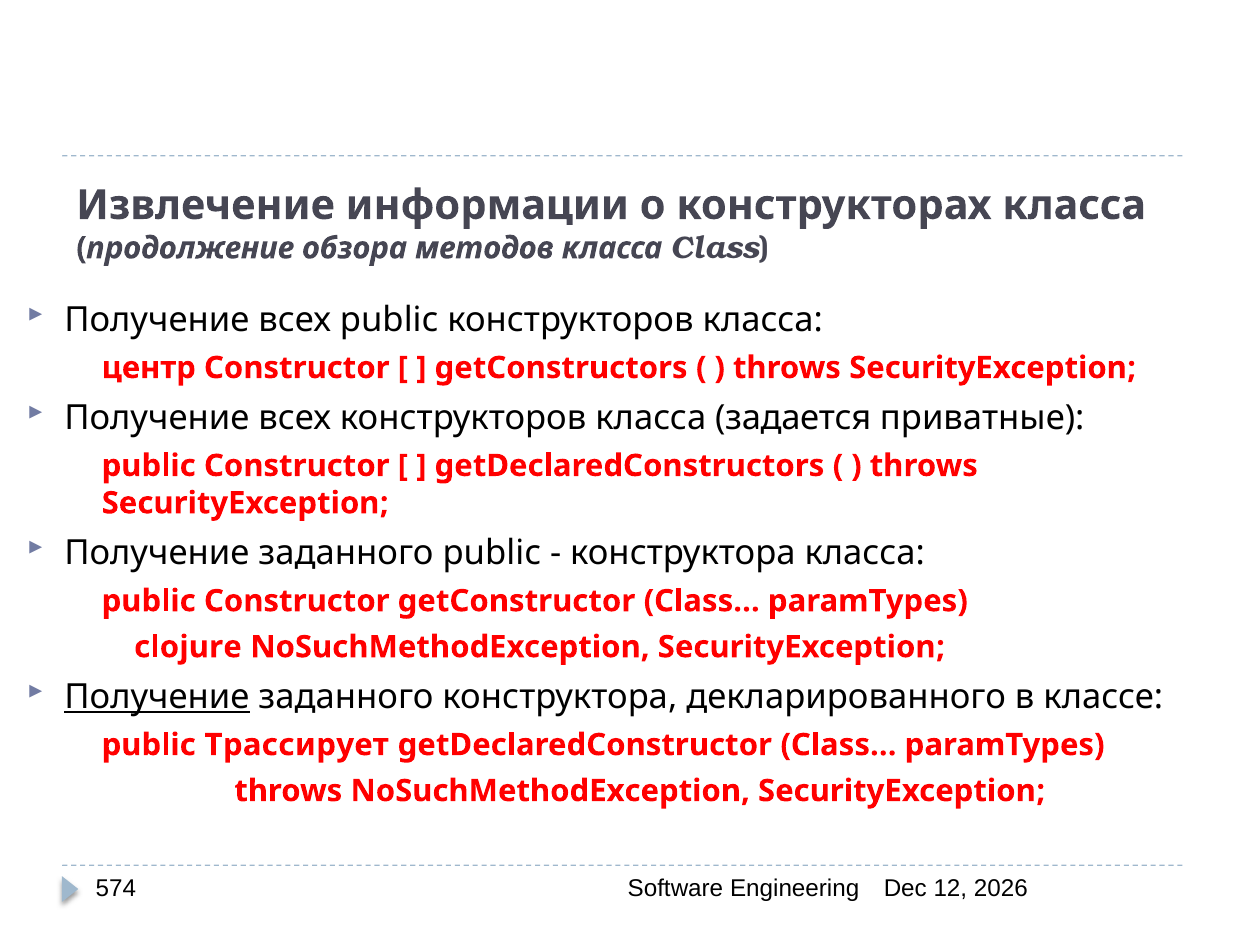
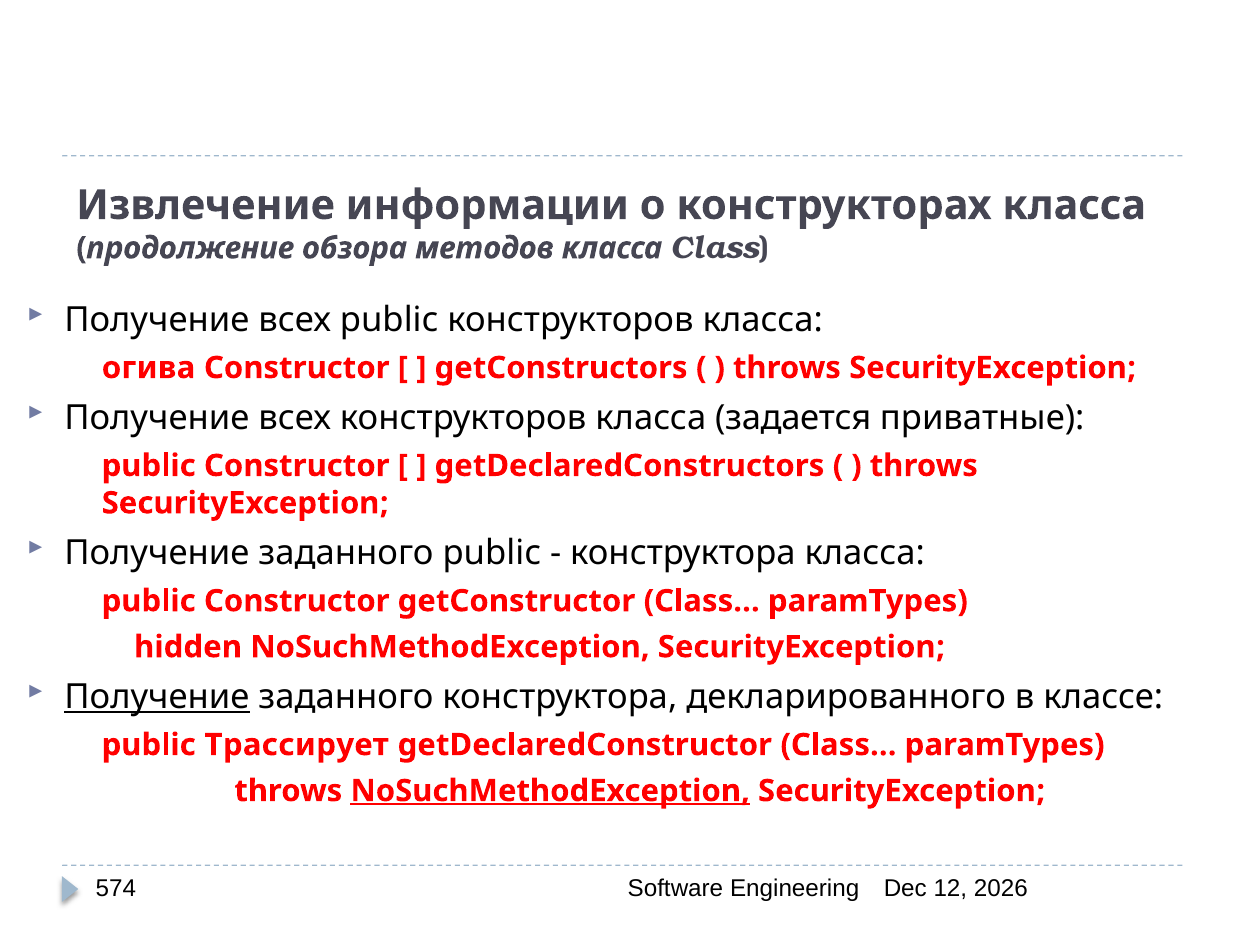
центр: центр -> огива
clojure: clojure -> hidden
NoSuchMethodException at (550, 791) underline: none -> present
